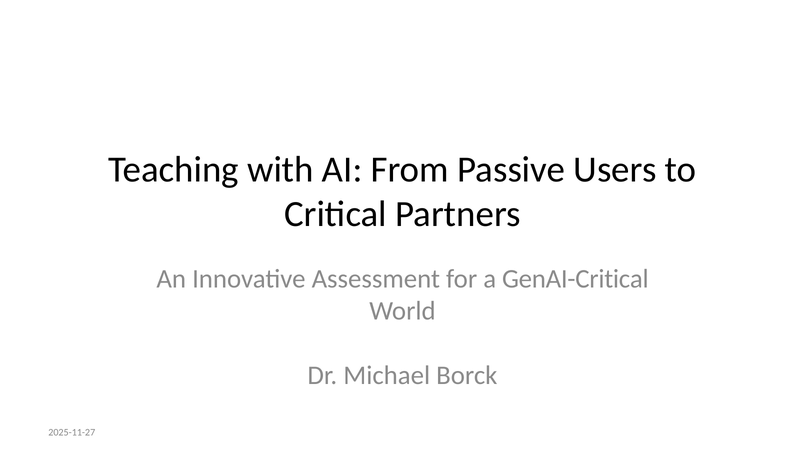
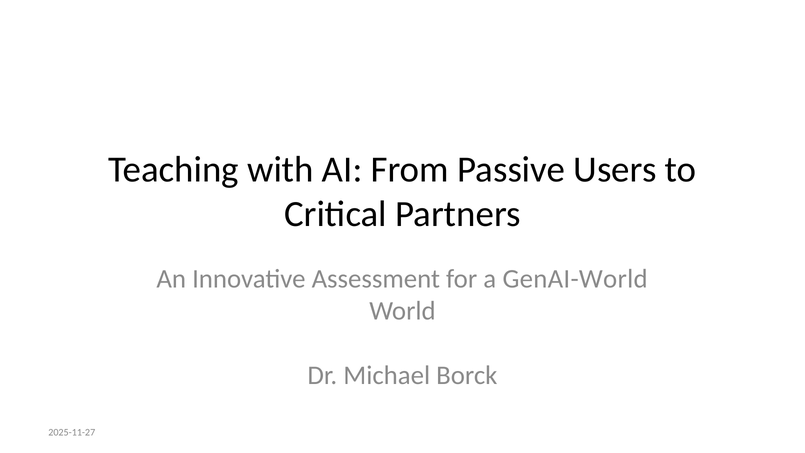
GenAI-Critical: GenAI-Critical -> GenAI-World
